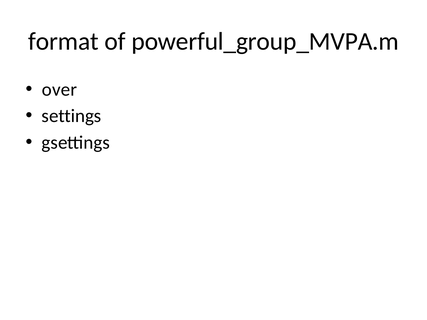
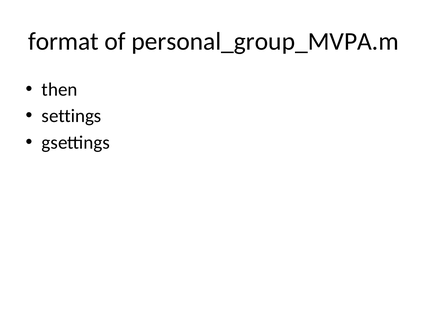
powerful_group_MVPA.m: powerful_group_MVPA.m -> personal_group_MVPA.m
over: over -> then
